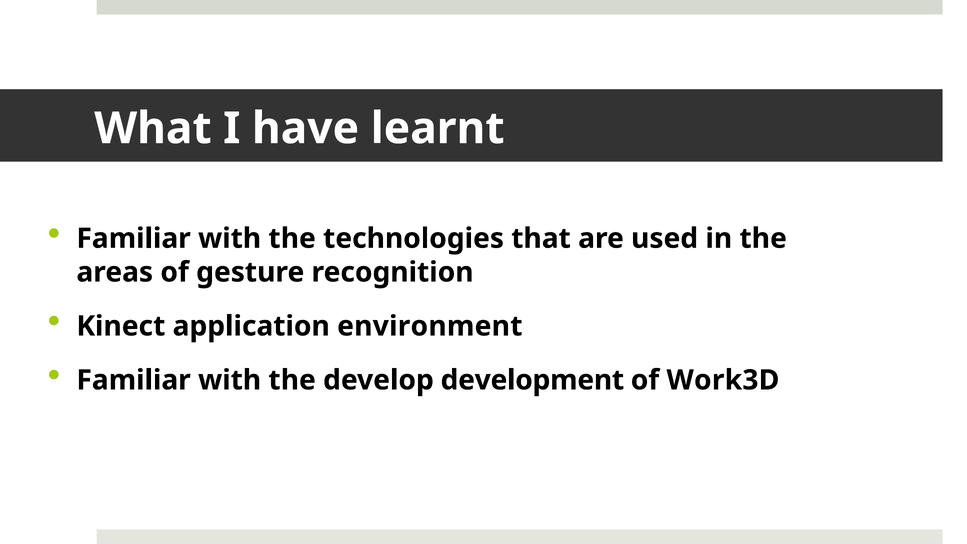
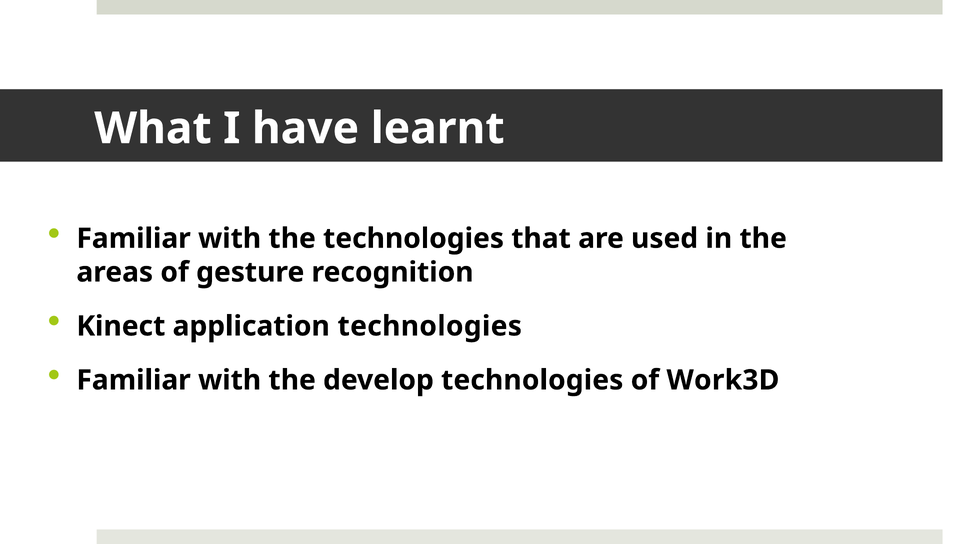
application environment: environment -> technologies
develop development: development -> technologies
